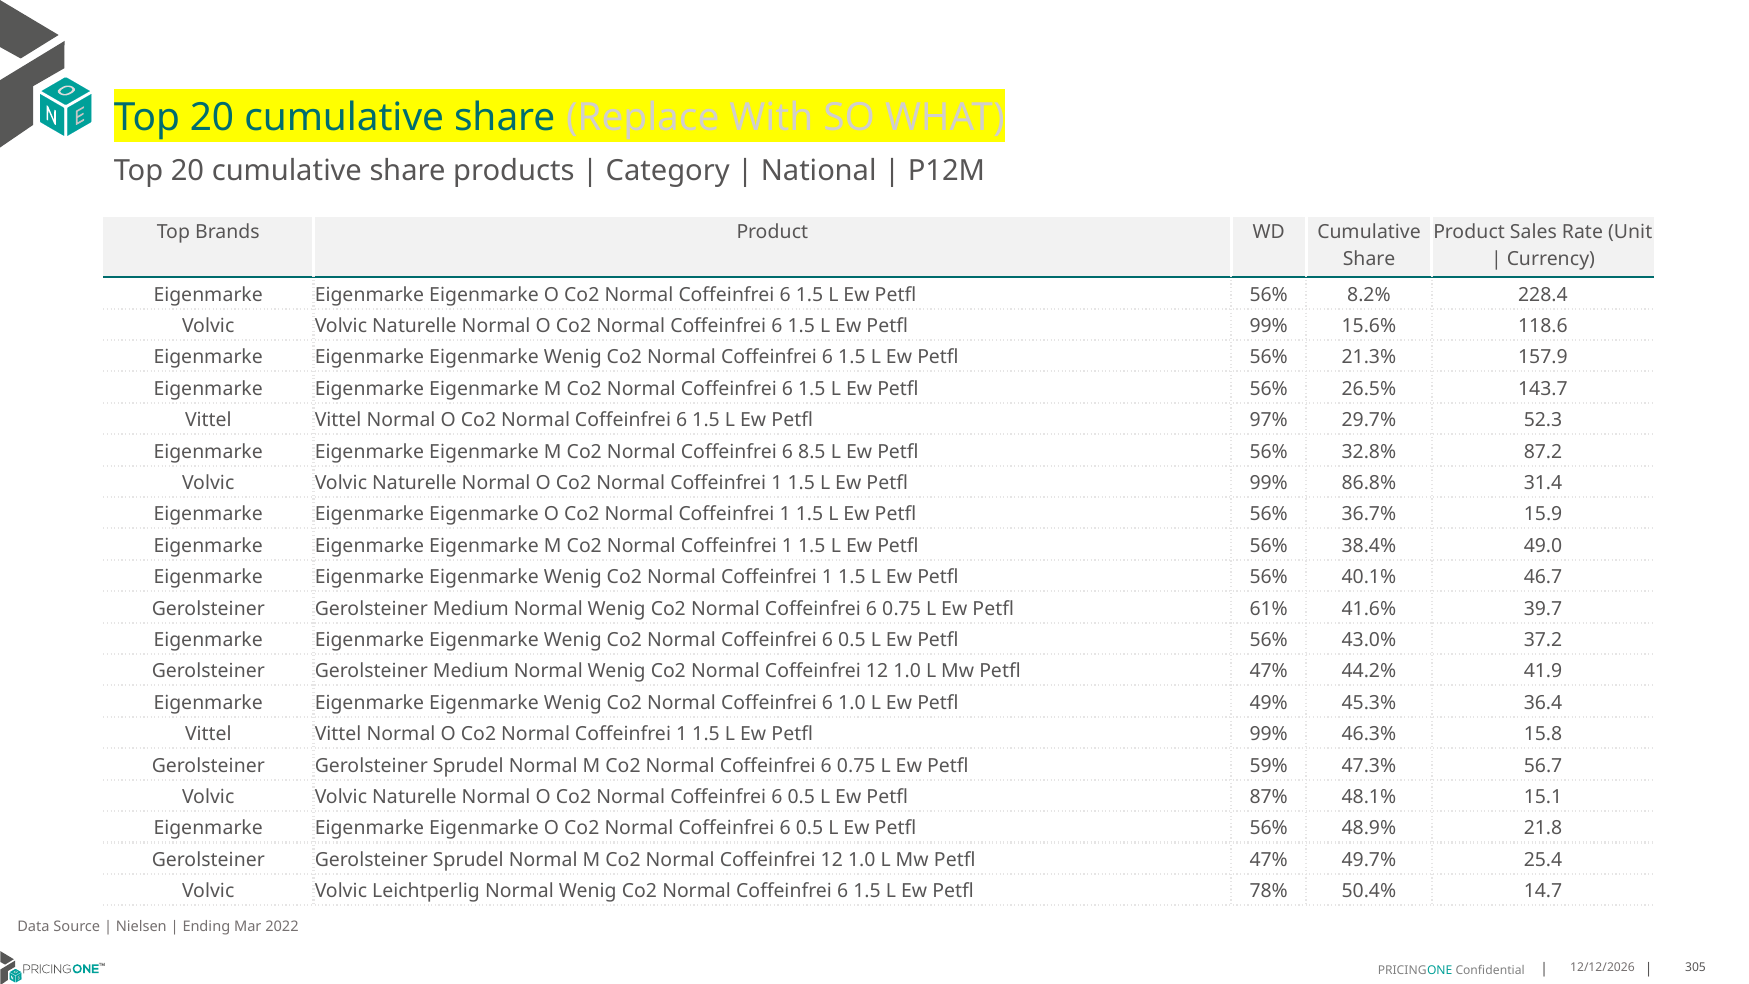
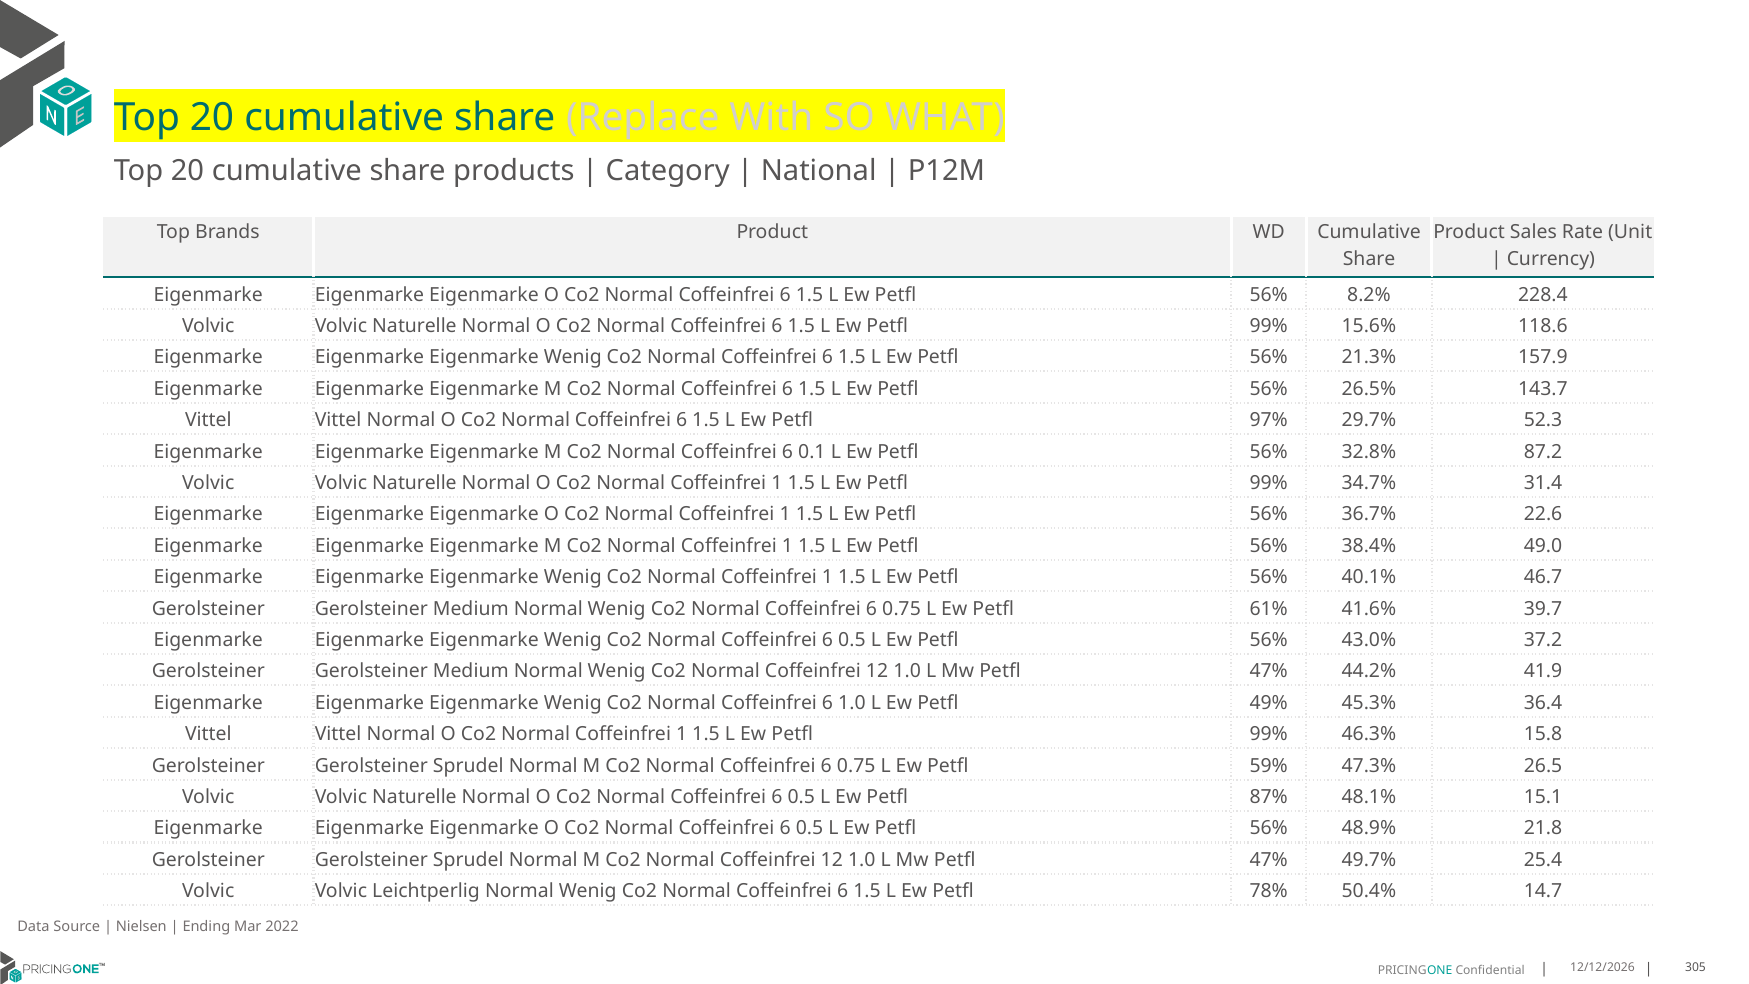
8.5: 8.5 -> 0.1
86.8%: 86.8% -> 34.7%
15.9: 15.9 -> 22.6
56.7: 56.7 -> 26.5
